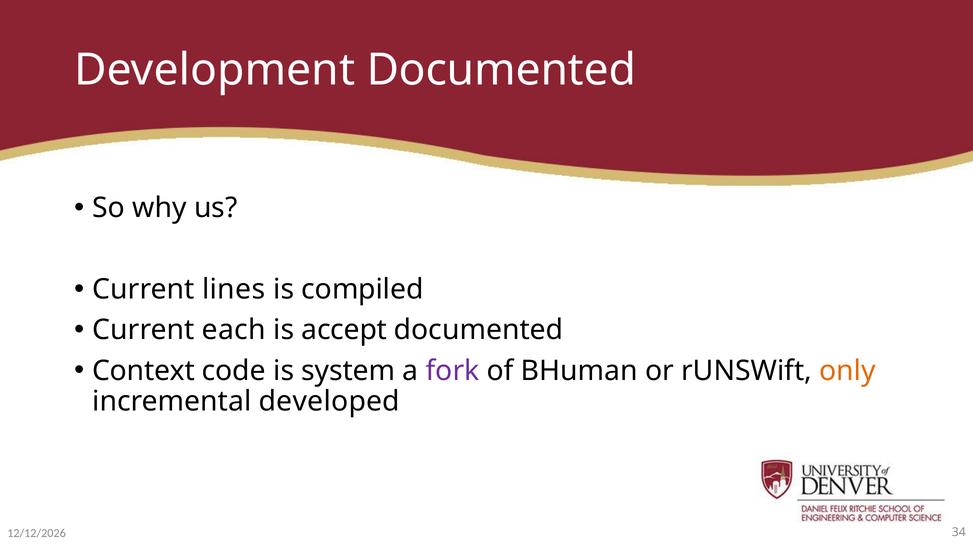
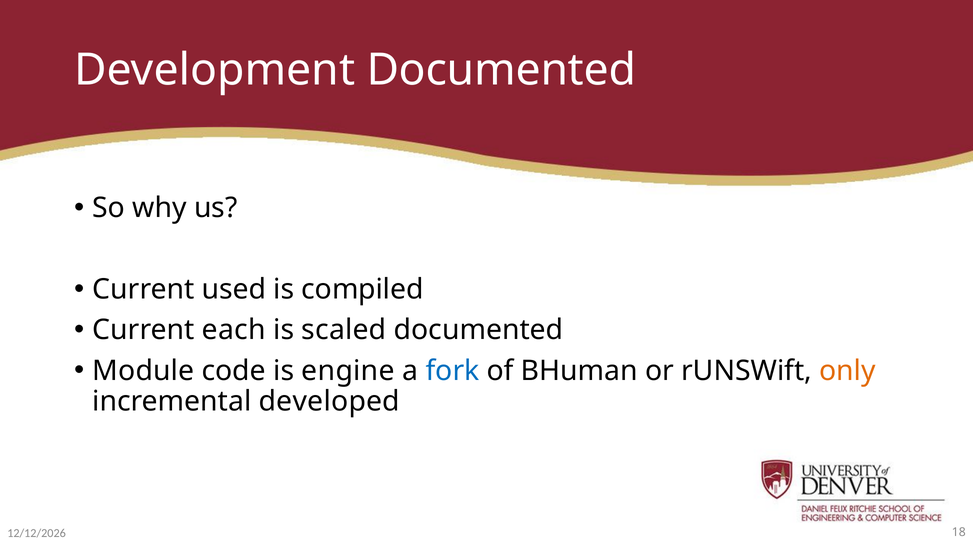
lines: lines -> used
accept: accept -> scaled
Context: Context -> Module
system: system -> engine
fork colour: purple -> blue
34: 34 -> 18
